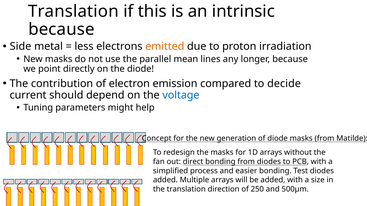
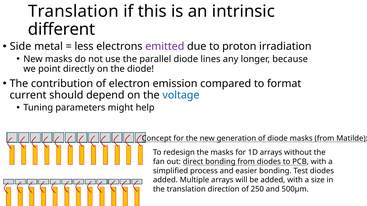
because at (61, 29): because -> different
emitted colour: orange -> purple
parallel mean: mean -> diode
decide: decide -> format
